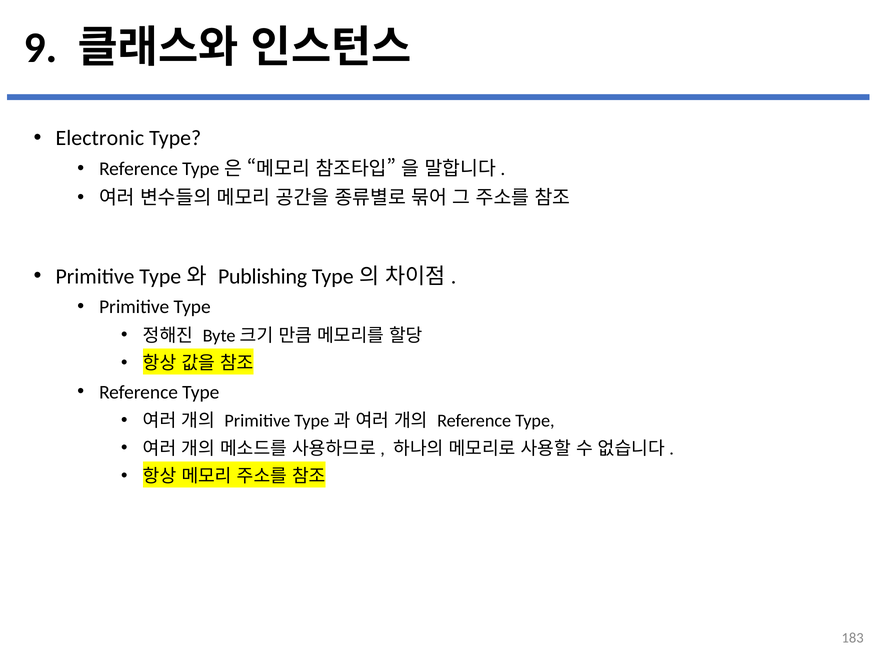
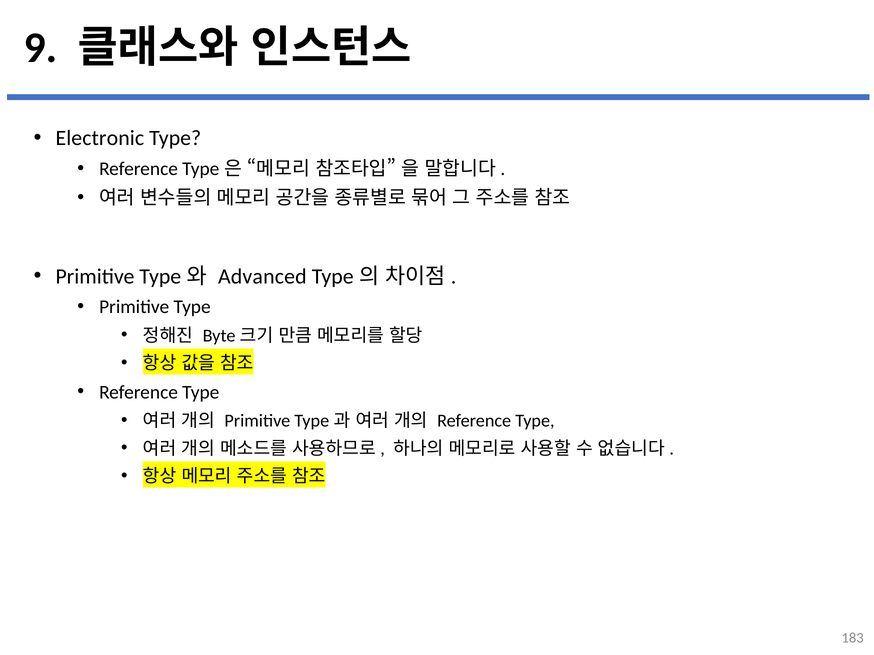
Publishing: Publishing -> Advanced
